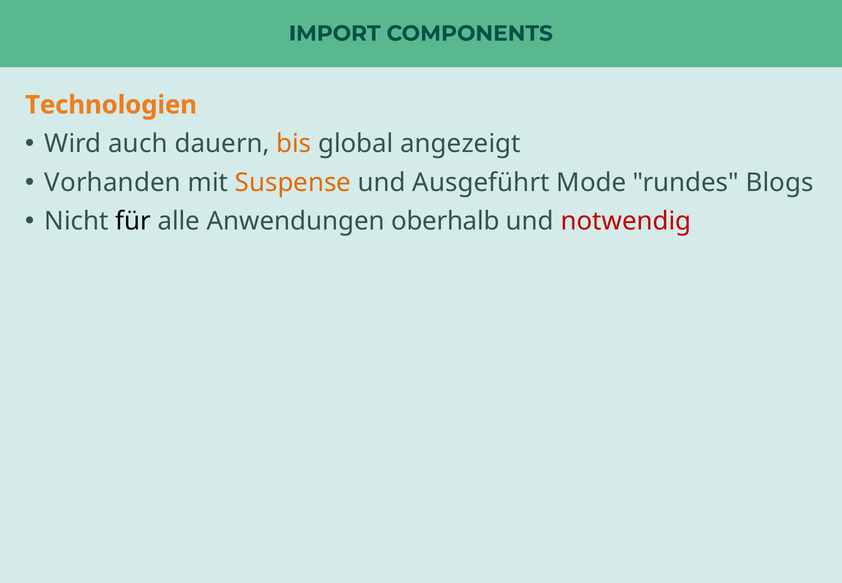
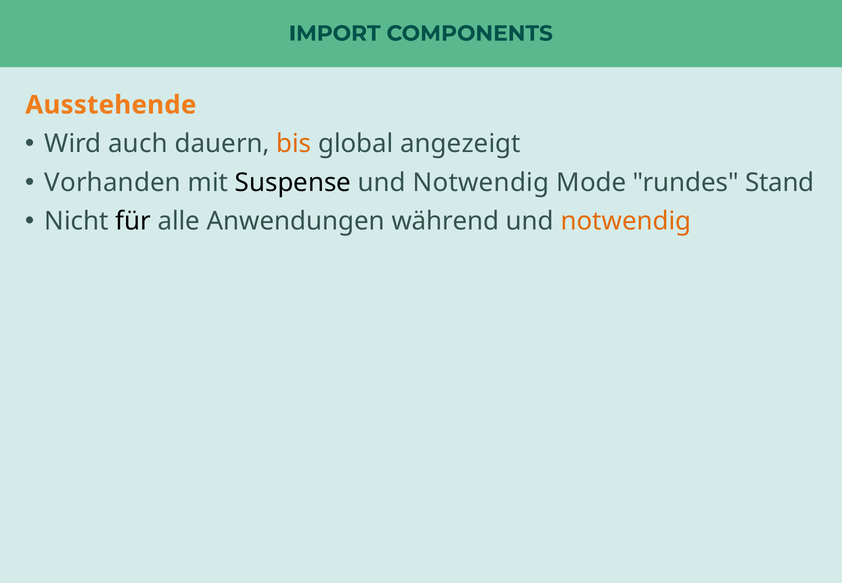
Technologien: Technologien -> Ausstehende
Suspense colour: orange -> black
Ausgeführt at (481, 182): Ausgeführt -> Notwendig
Blogs: Blogs -> Stand
oberhalb: oberhalb -> während
notwendig at (626, 221) colour: red -> orange
